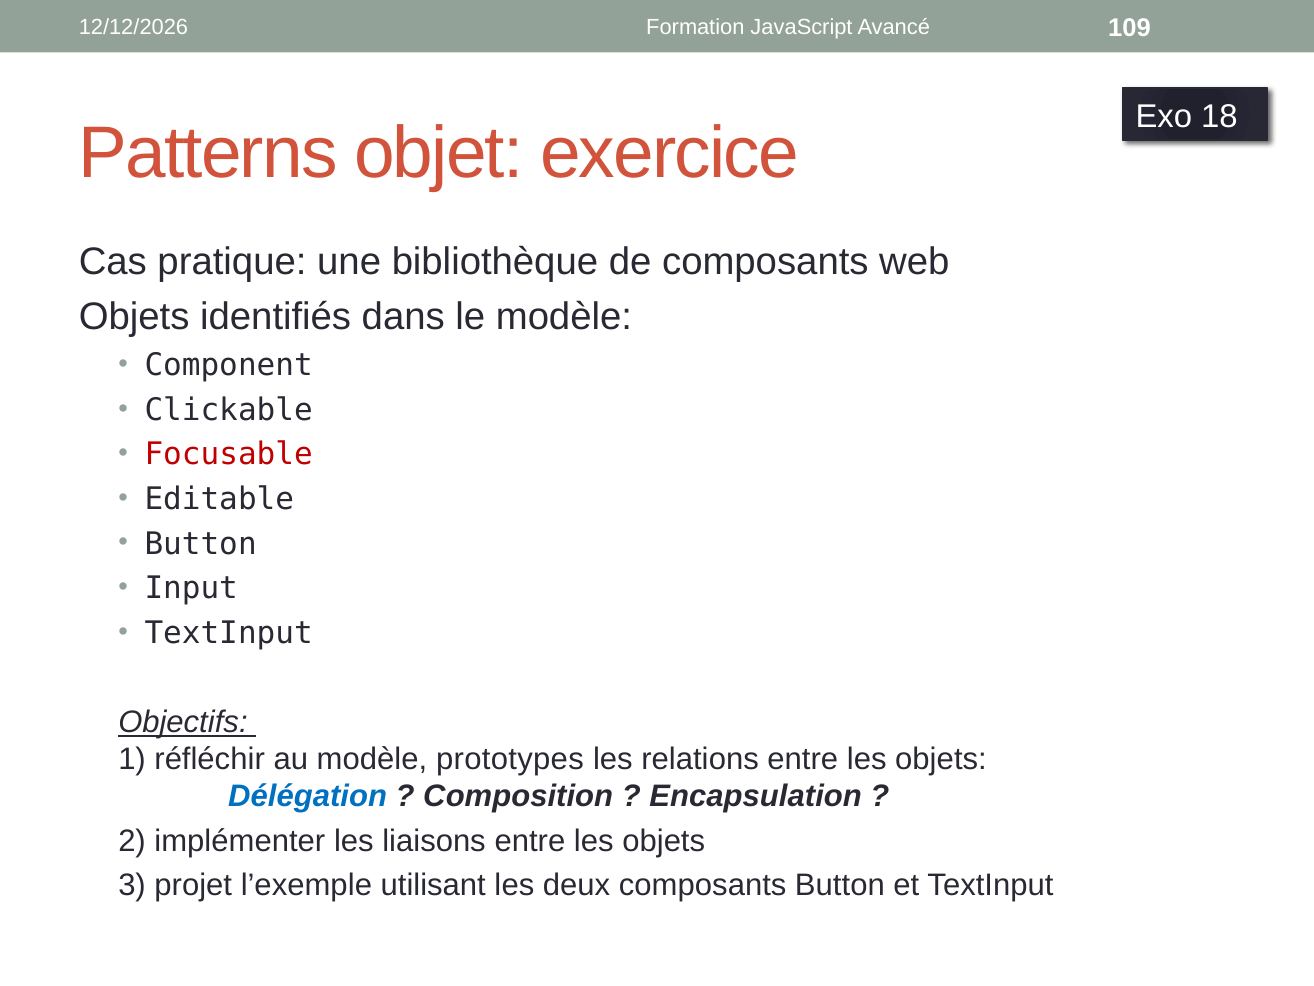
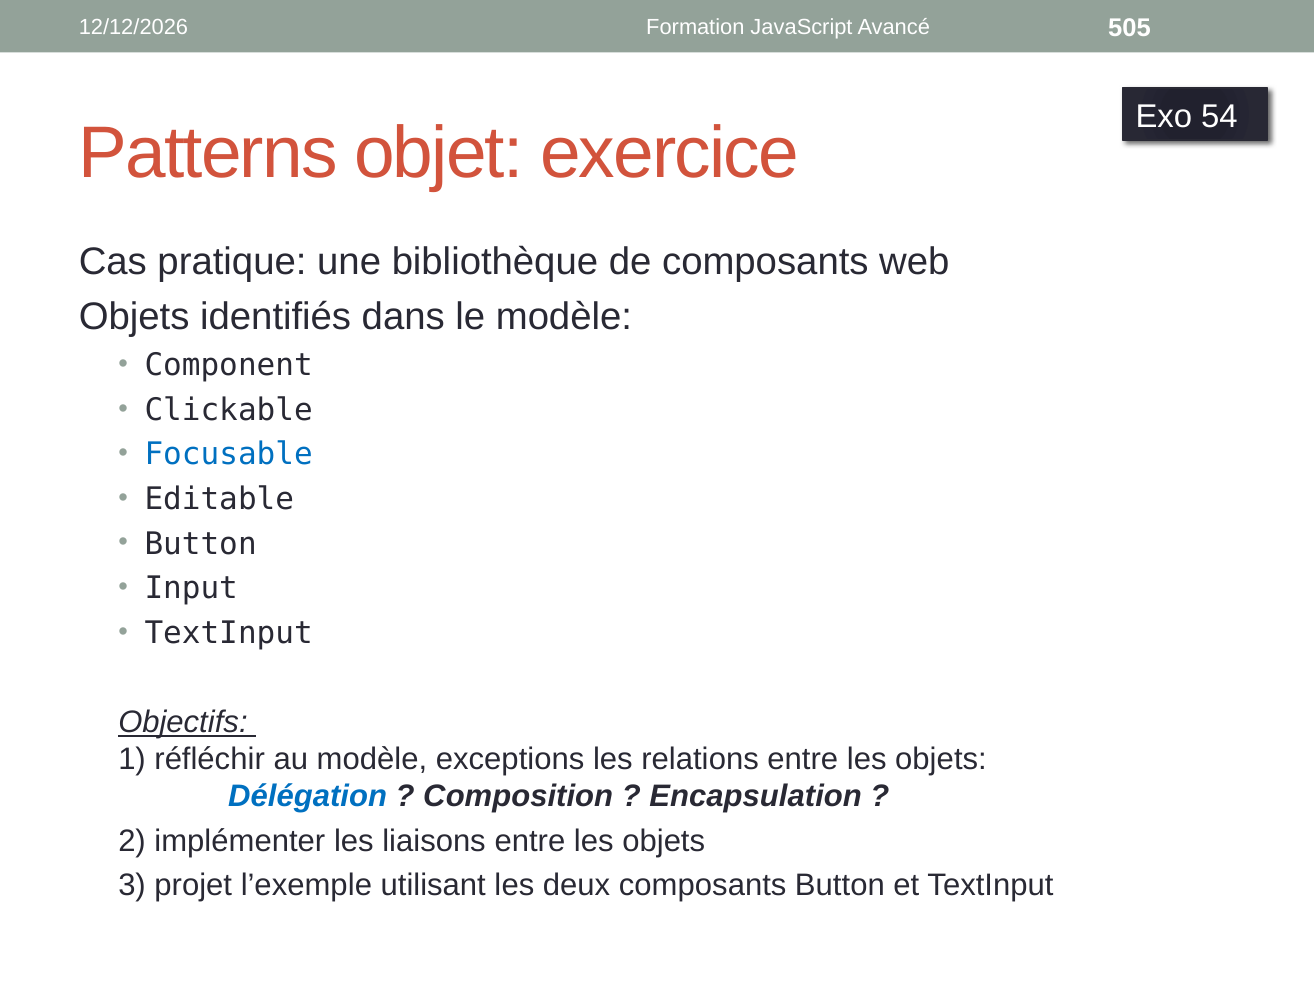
109: 109 -> 505
18: 18 -> 54
Focusable colour: red -> blue
prototypes: prototypes -> exceptions
